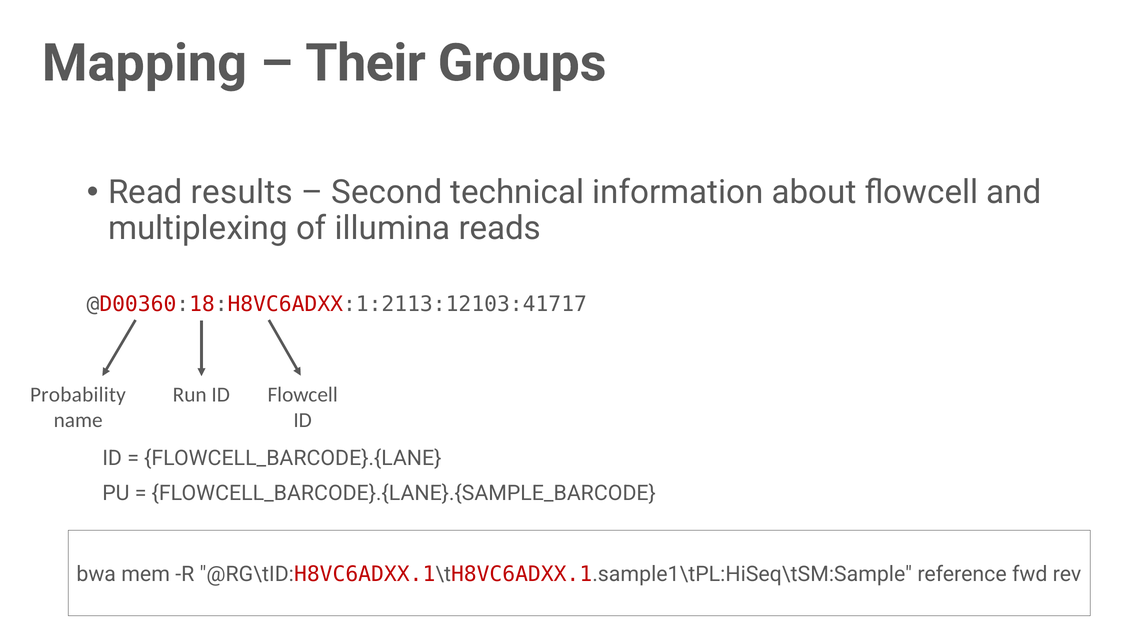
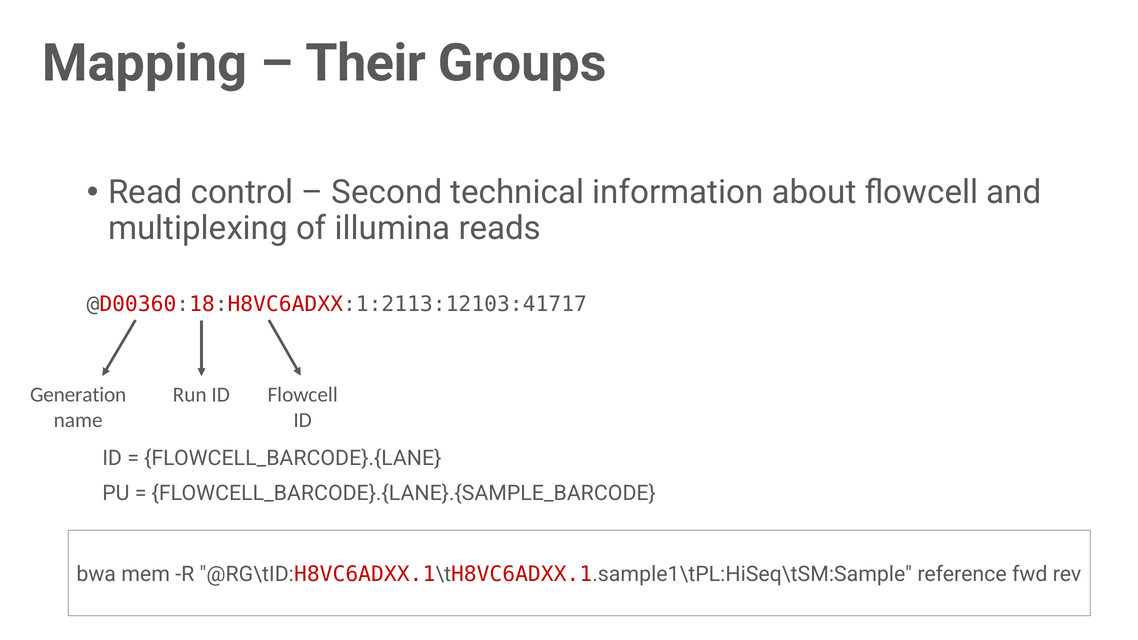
results: results -> control
Probability: Probability -> Generation
